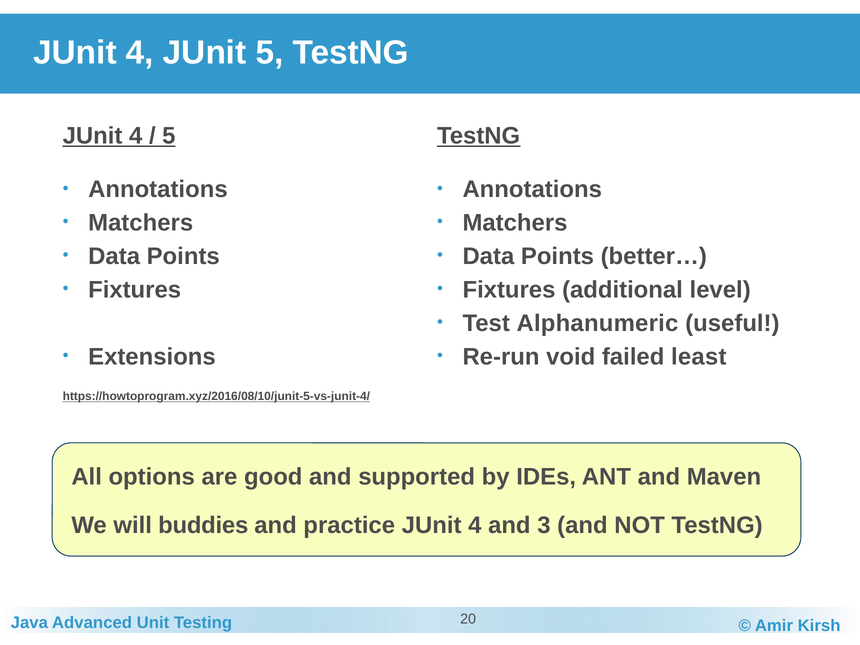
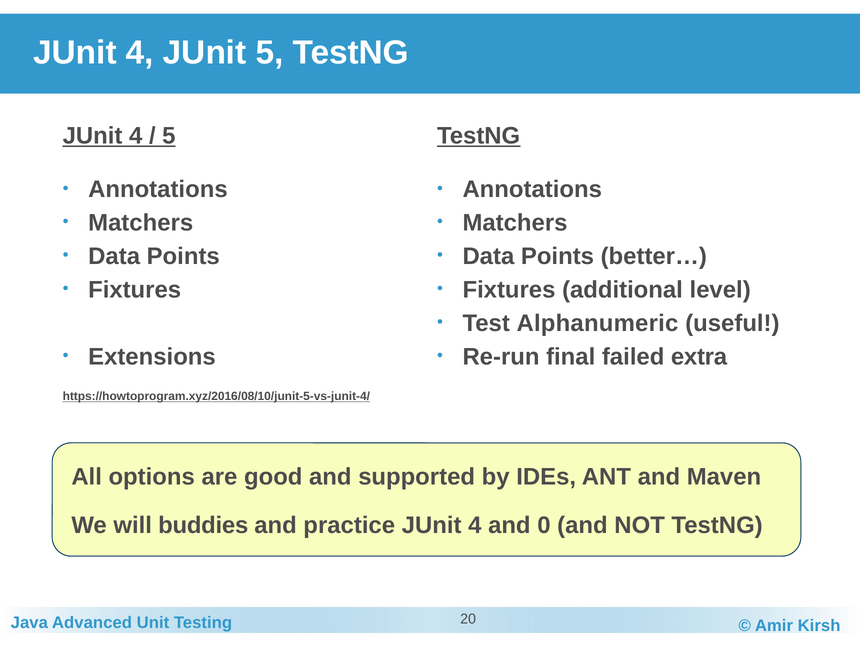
void: void -> final
least: least -> extra
3: 3 -> 0
